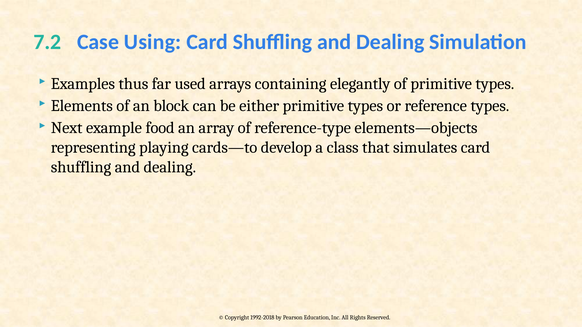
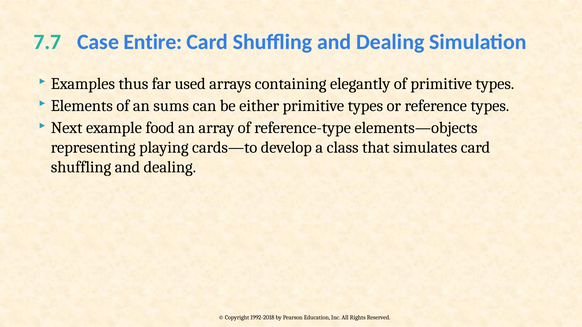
7.2: 7.2 -> 7.7
Using: Using -> Entire
block: block -> sums
